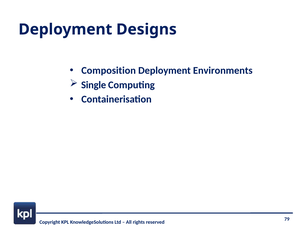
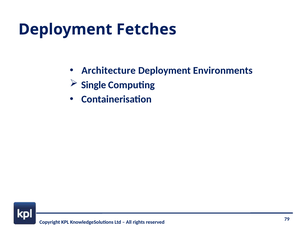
Designs: Designs -> Fetches
Composition: Composition -> Architecture
